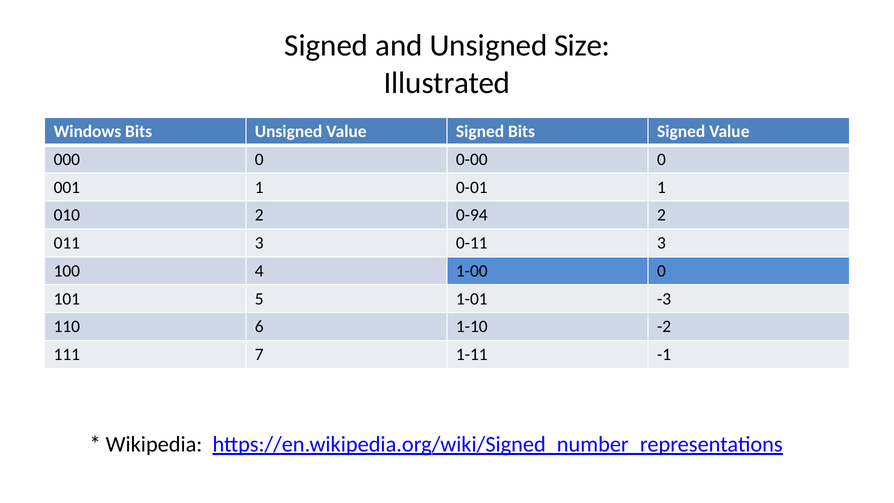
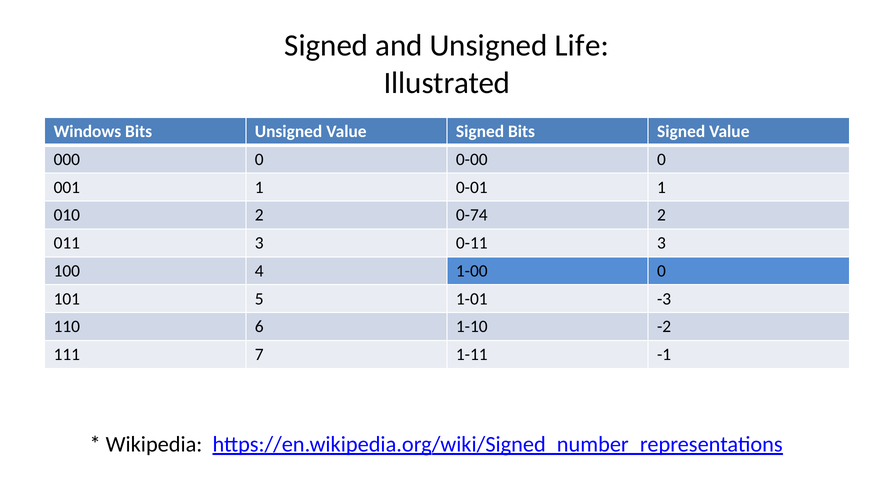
Size: Size -> Life
0-94: 0-94 -> 0-74
